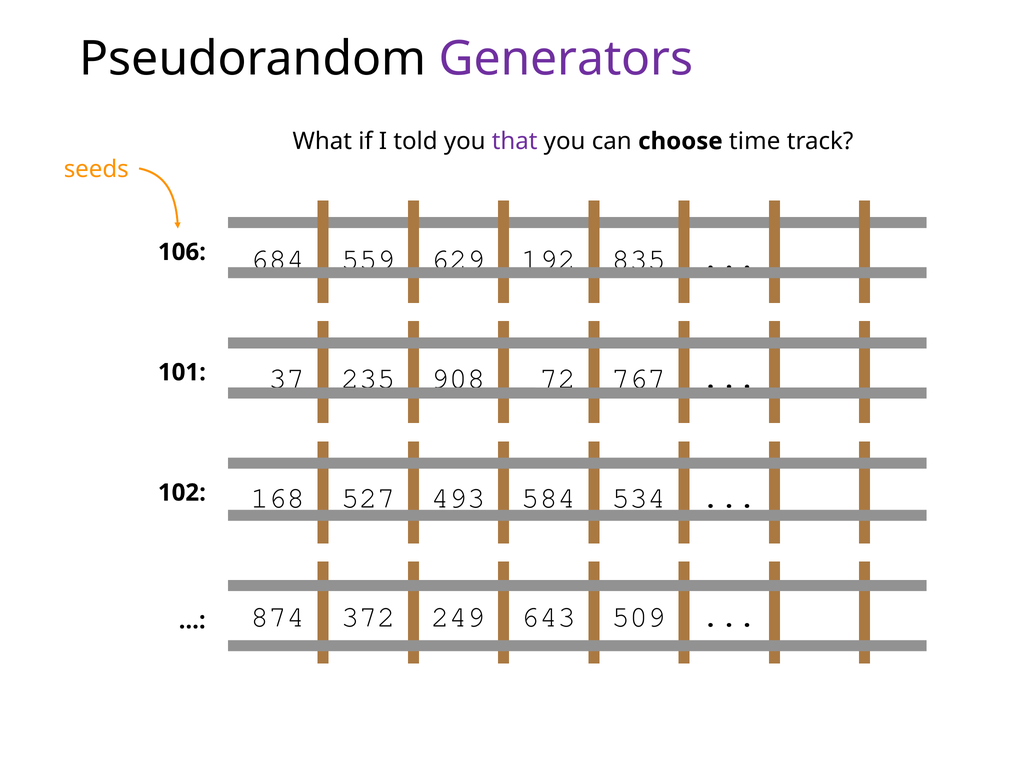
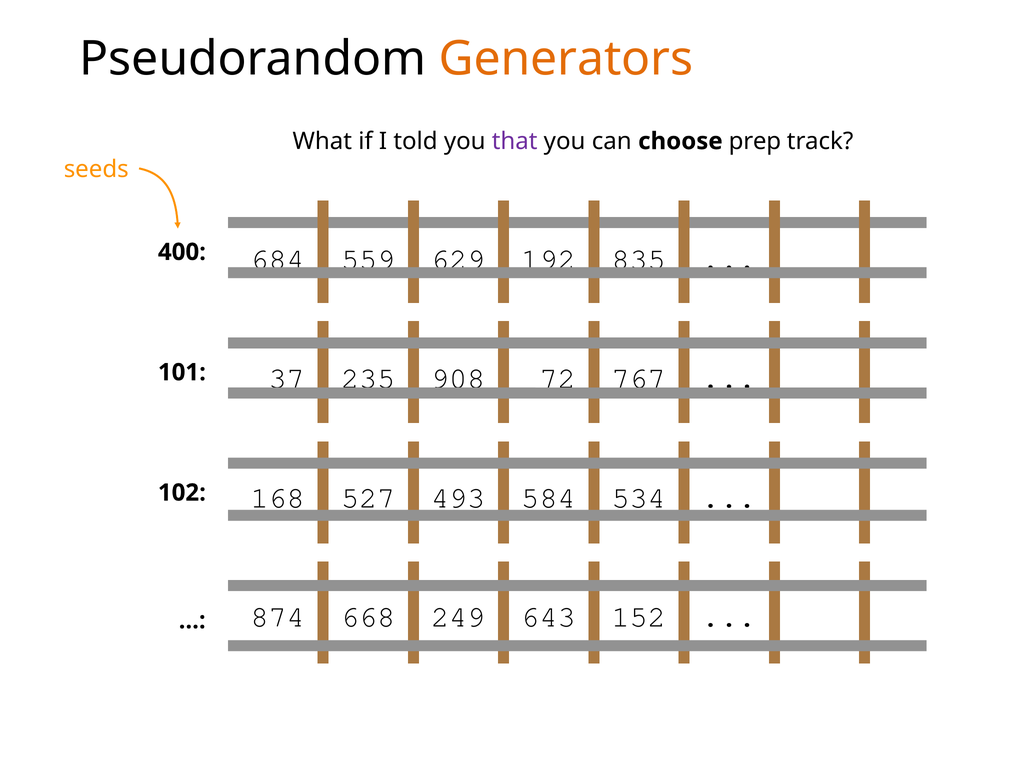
Generators colour: purple -> orange
time: time -> prep
106: 106 -> 400
372: 372 -> 668
509: 509 -> 152
